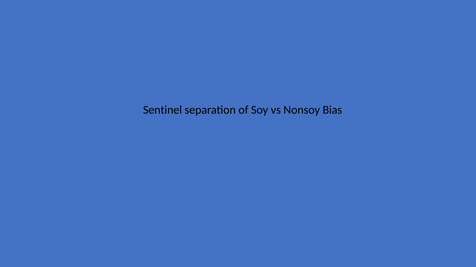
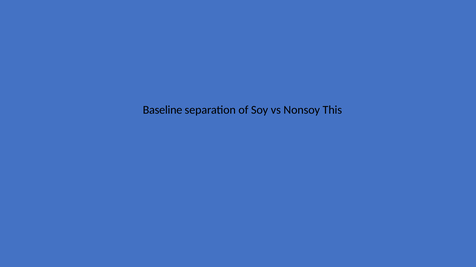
Sentinel: Sentinel -> Baseline
Bias: Bias -> This
